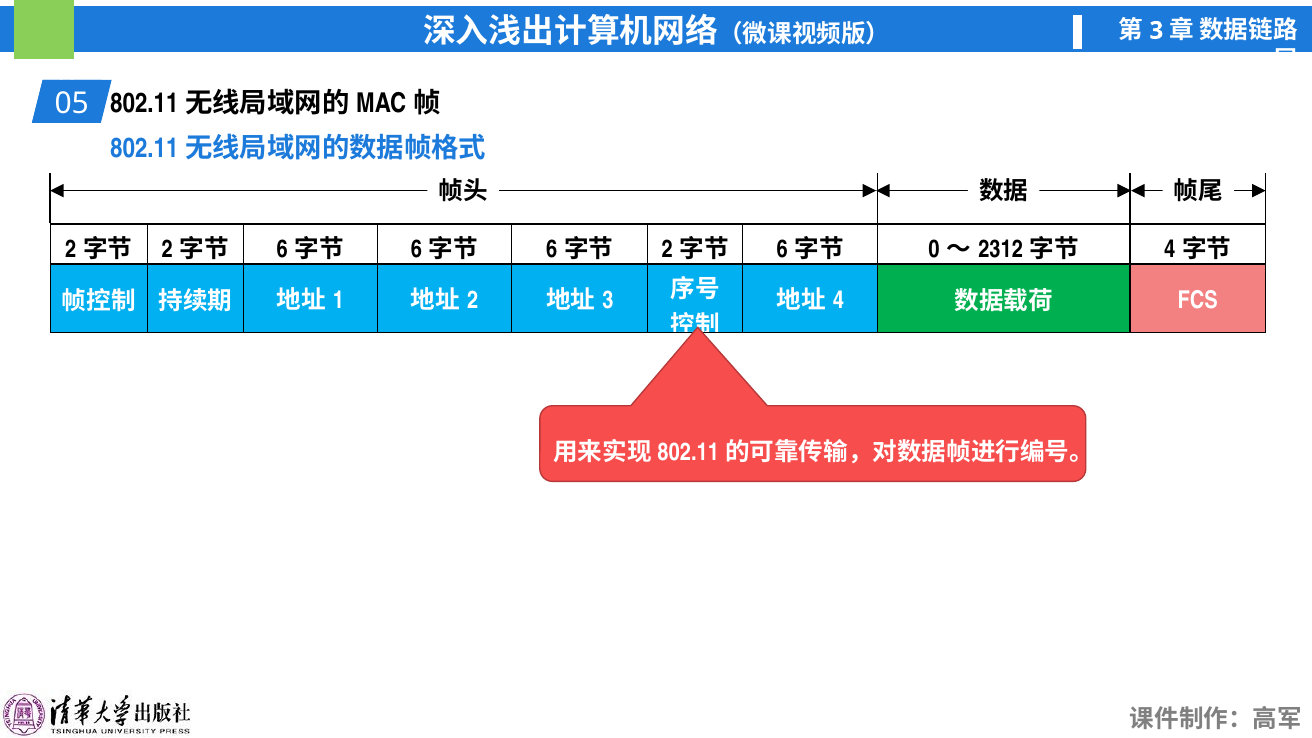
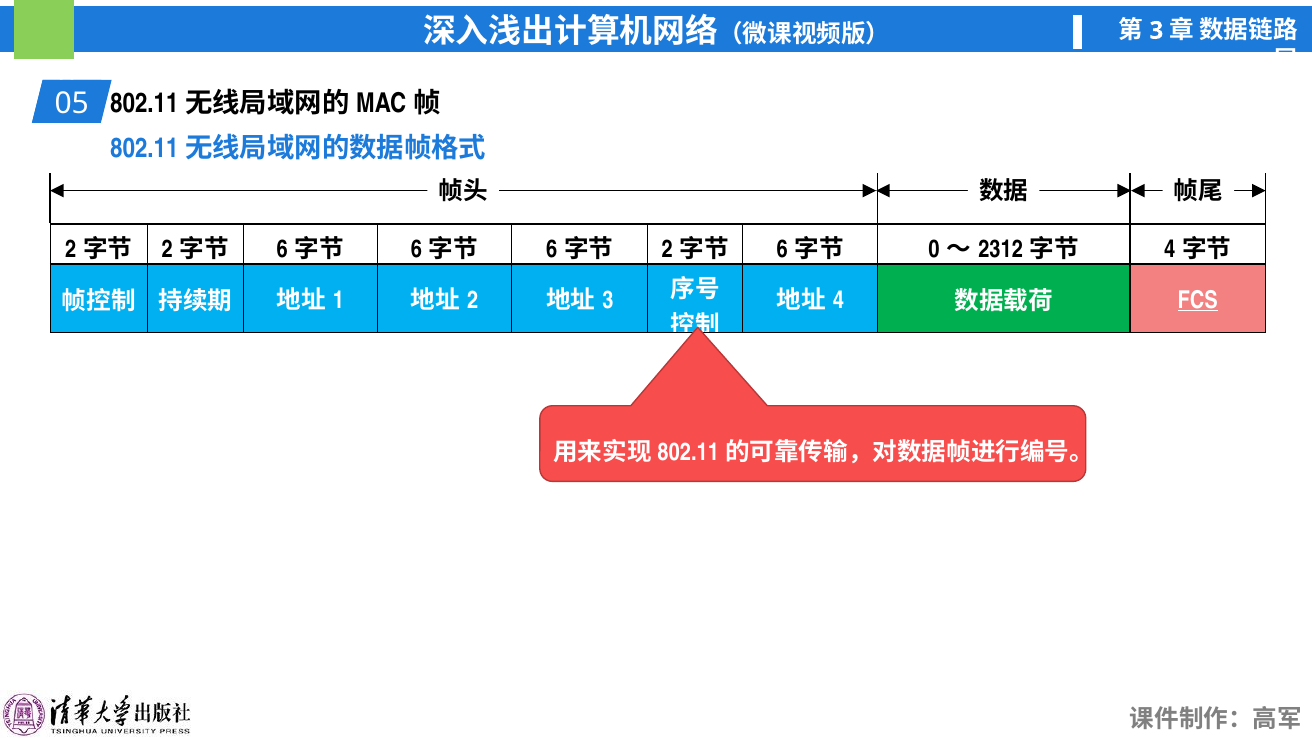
FCS underline: none -> present
